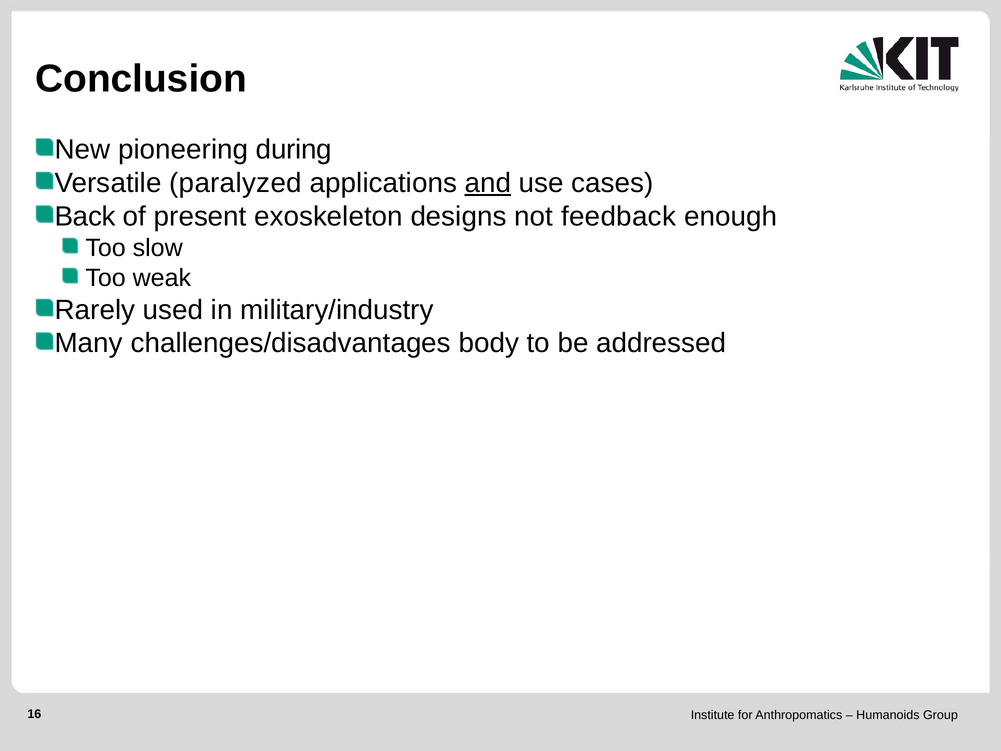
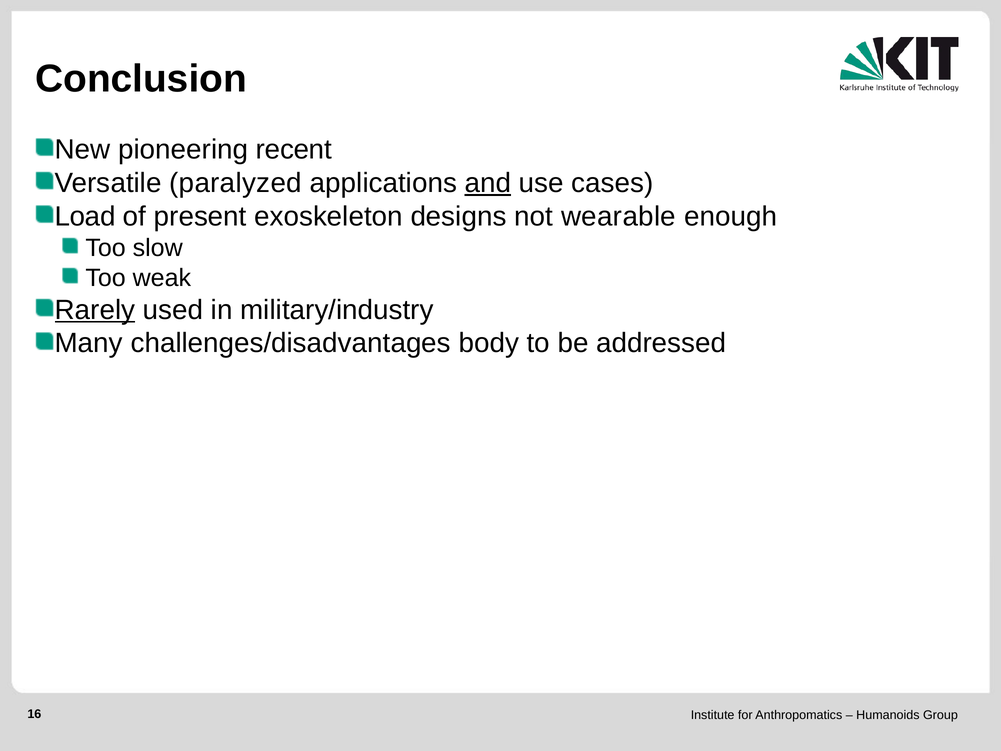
during: during -> recent
Back: Back -> Load
feedback: feedback -> wearable
Rarely underline: none -> present
